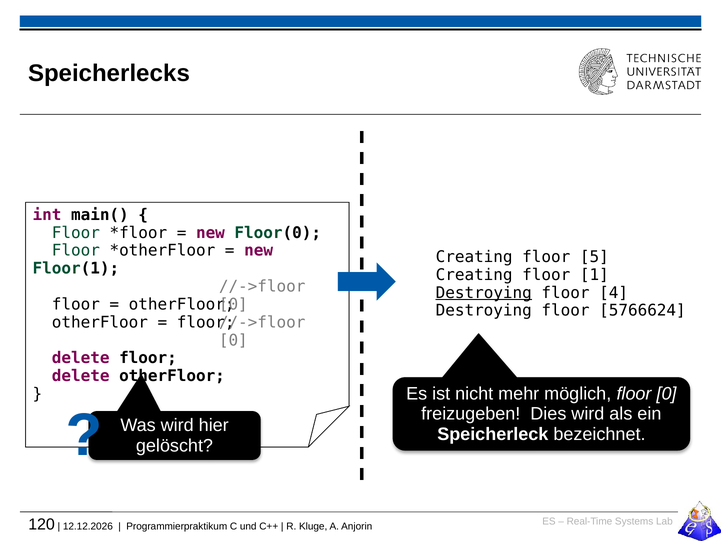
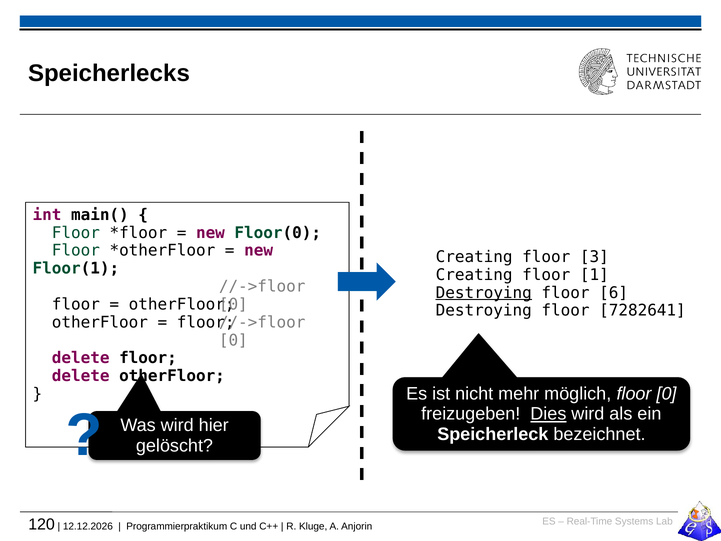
5: 5 -> 3
4: 4 -> 6
5766624: 5766624 -> 7282641
Dies underline: none -> present
